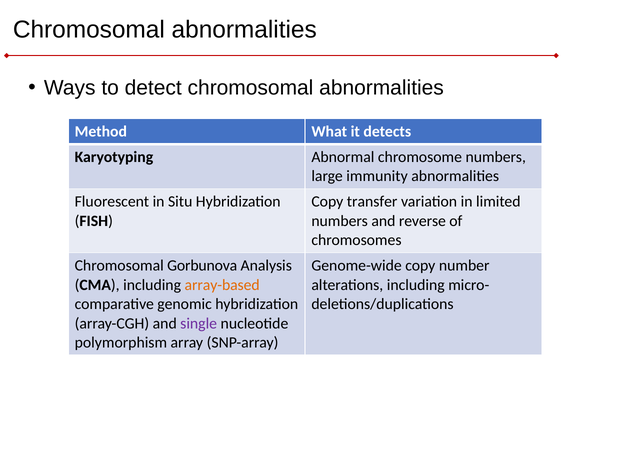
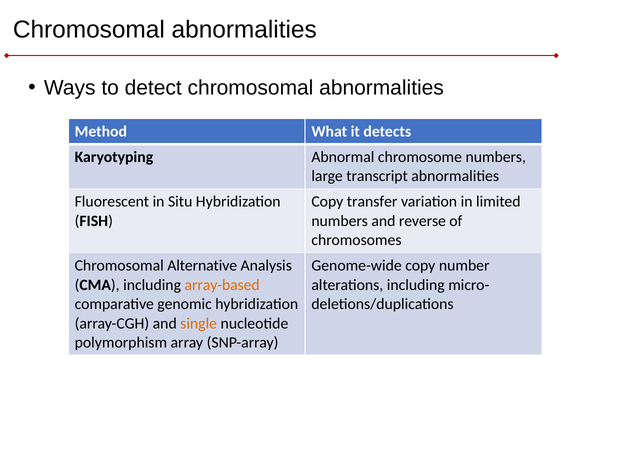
immunity: immunity -> transcript
Gorbunova: Gorbunova -> Alternative
single colour: purple -> orange
